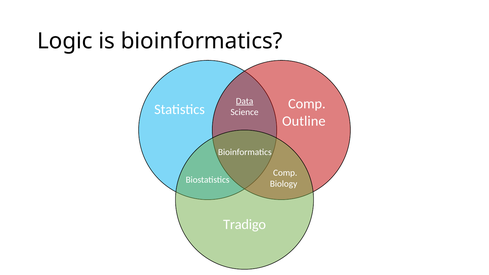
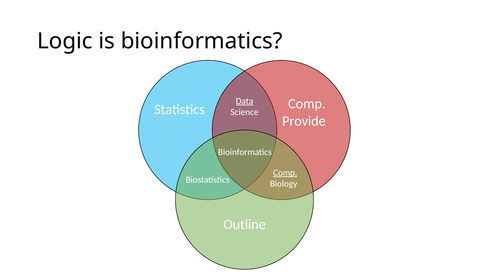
Outline: Outline -> Provide
Comp at (285, 173) underline: none -> present
Tradigo: Tradigo -> Outline
